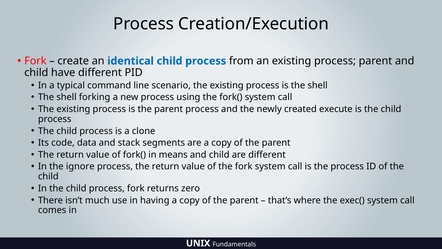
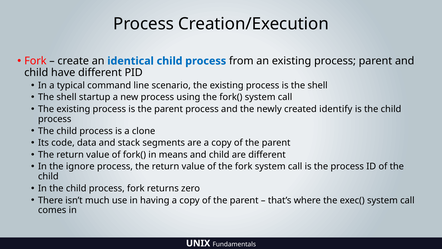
forking: forking -> startup
execute: execute -> identify
